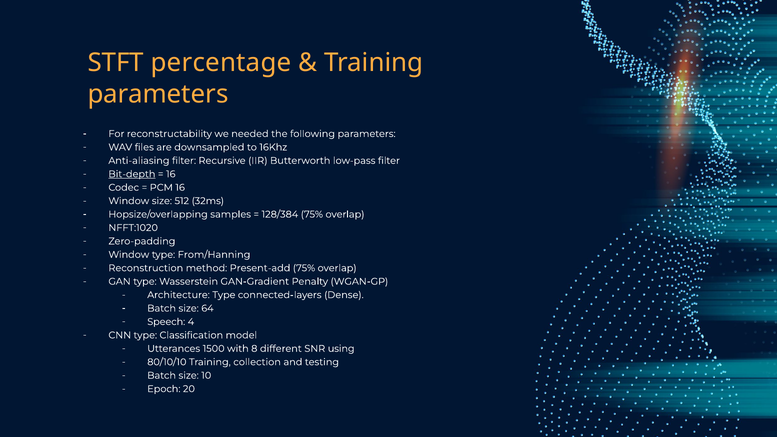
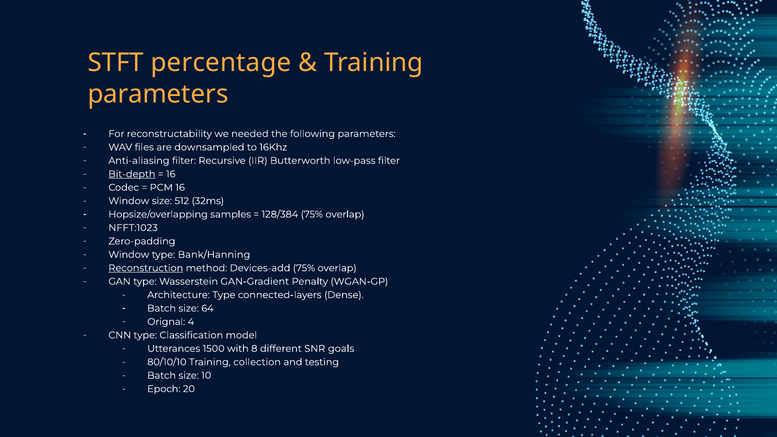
NFFT:1020: NFFT:1020 -> NFFT:1023
From/Hanning: From/Hanning -> Bank/Hanning
Reconstruction underline: none -> present
Present-add: Present-add -> Devices-add
Speech: Speech -> Orignal
using: using -> goals
